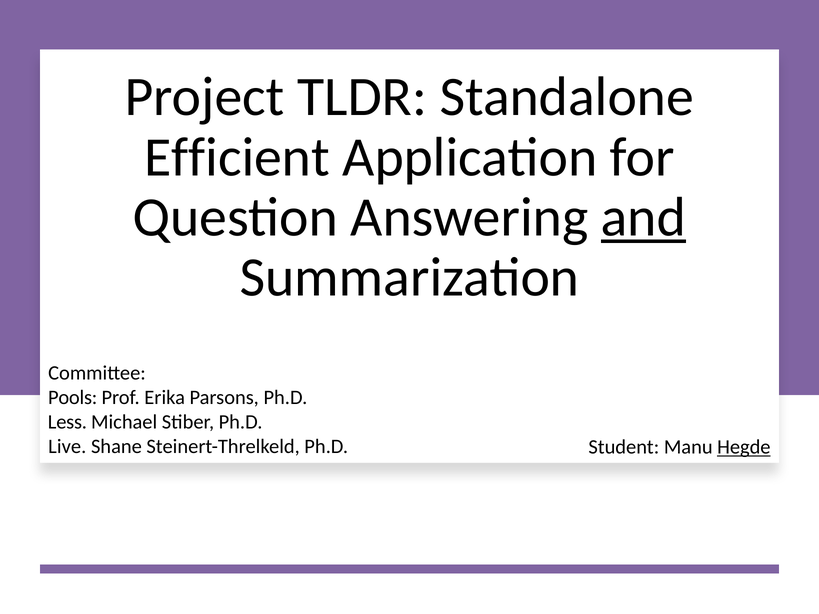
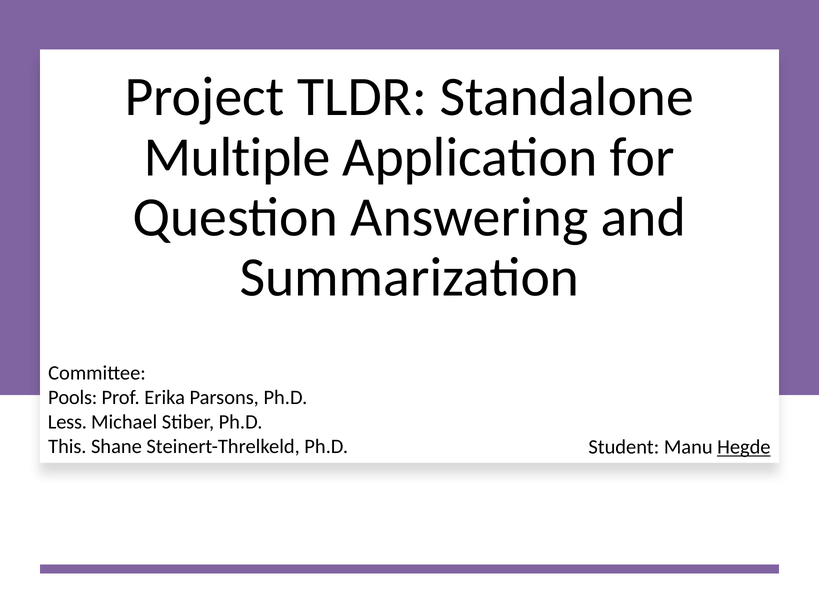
Efficient: Efficient -> Multiple
and underline: present -> none
Live: Live -> This
